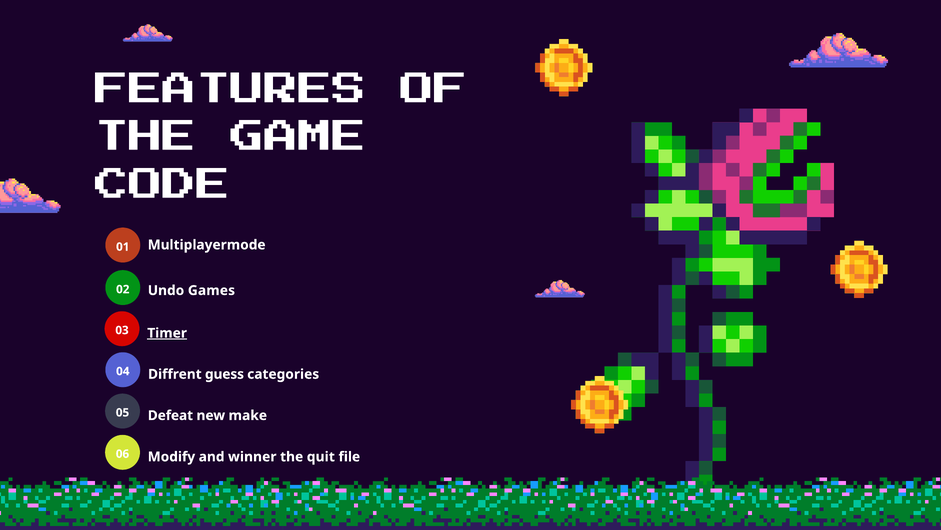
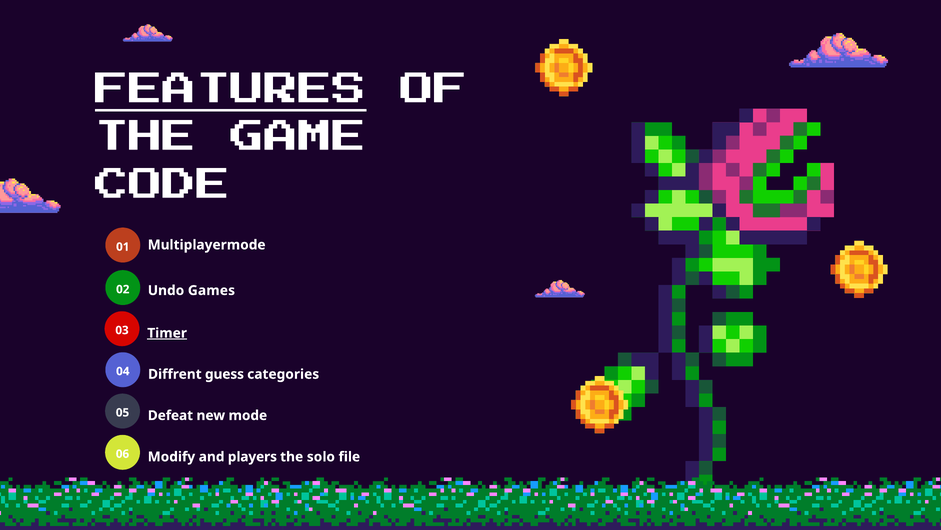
FEATURES underline: none -> present
make: make -> mode
winner: winner -> players
quit: quit -> solo
